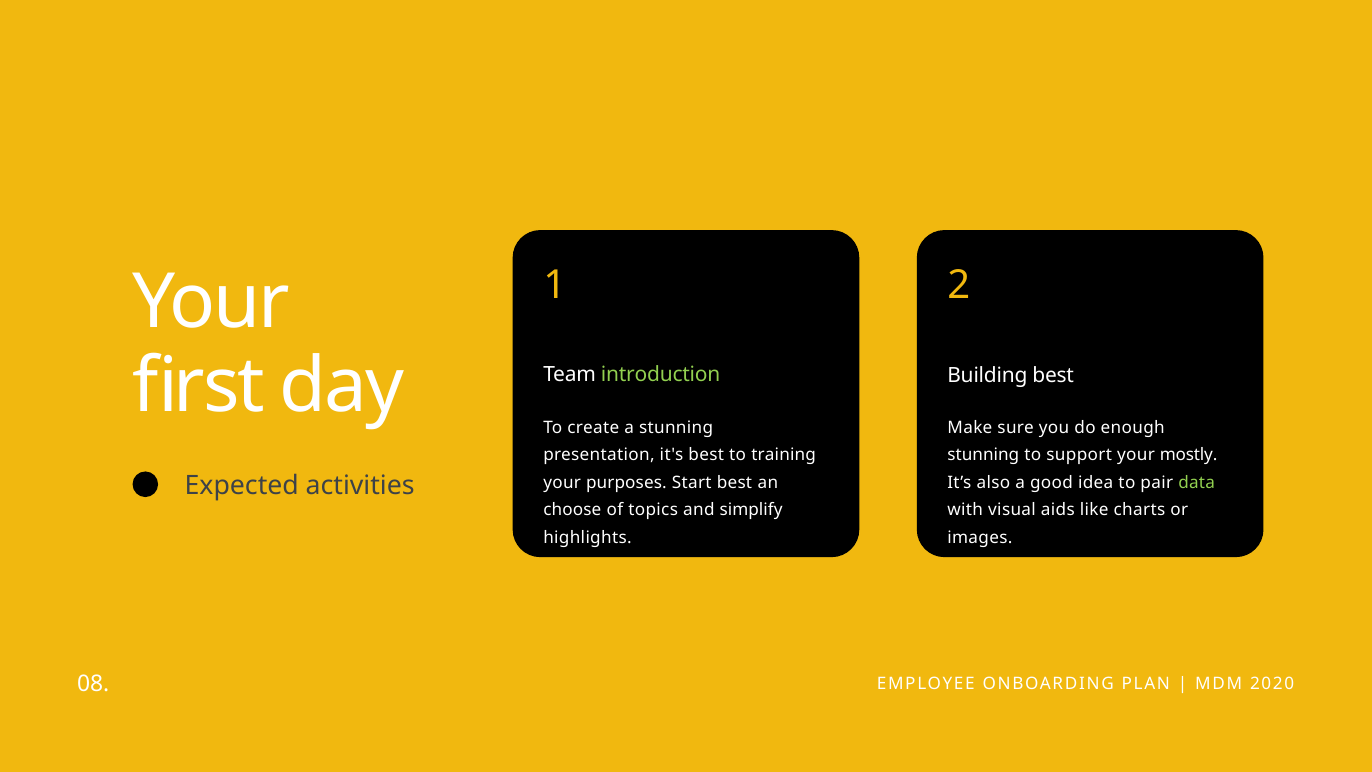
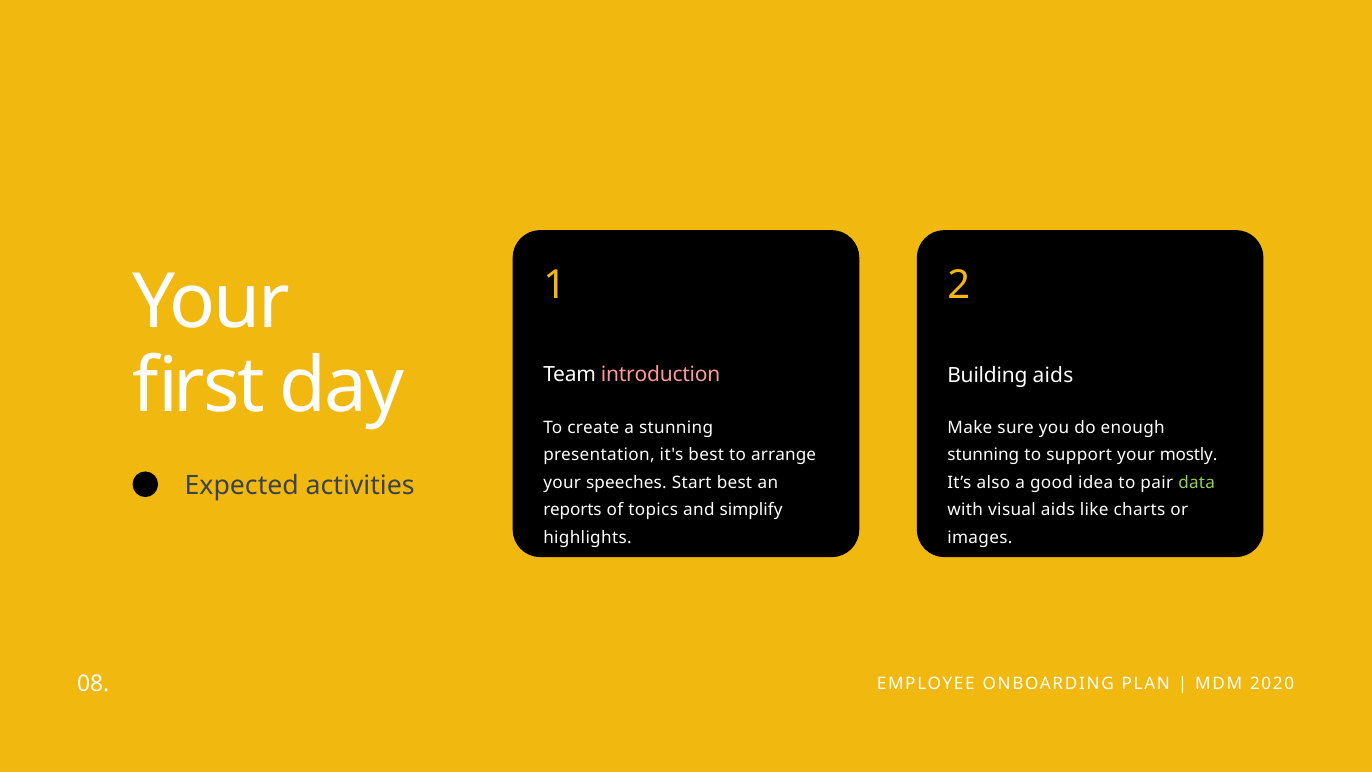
introduction colour: light green -> pink
Building best: best -> aids
training: training -> arrange
purposes: purposes -> speeches
choose: choose -> reports
